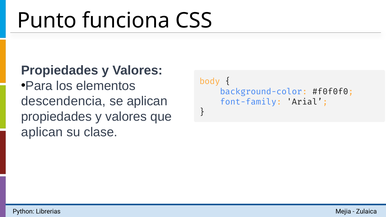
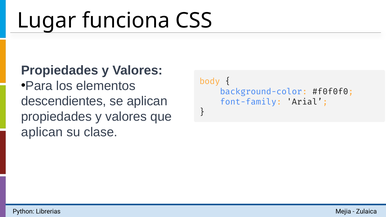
Punto: Punto -> Lugar
descendencia: descendencia -> descendientes
